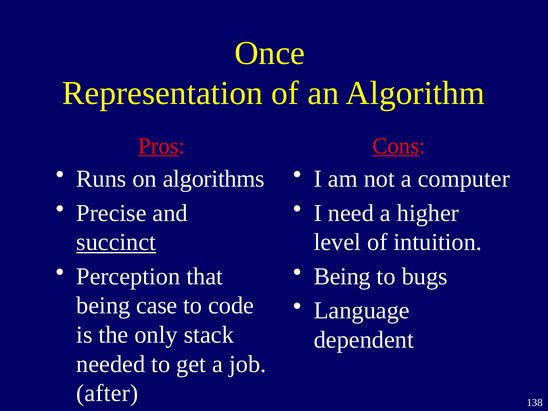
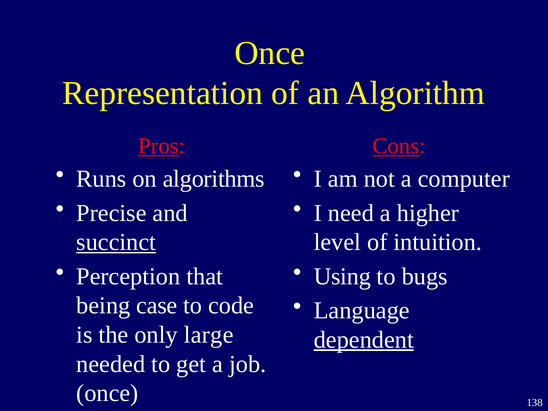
Being at (342, 276): Being -> Using
stack: stack -> large
dependent underline: none -> present
after at (107, 393): after -> once
